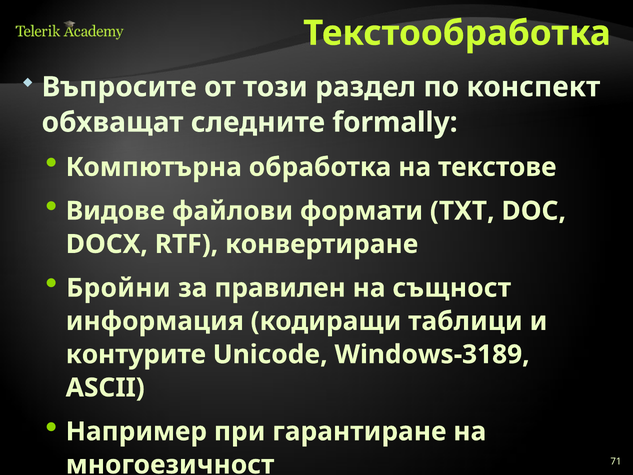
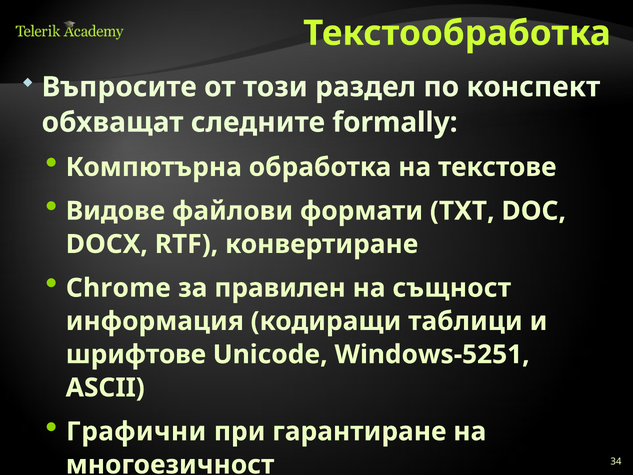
Бройни: Бройни -> Chrome
контурите: контурите -> шрифтове
Windows-3189: Windows-3189 -> Windows-5251
Например: Например -> Графични
71: 71 -> 34
